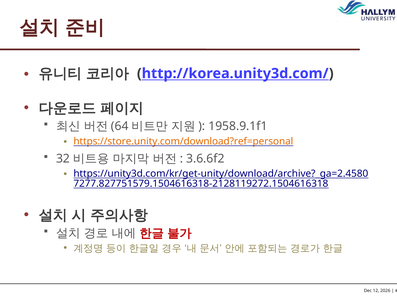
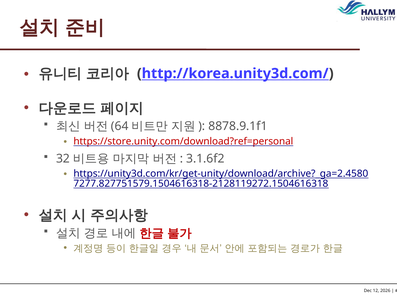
1958.9.1f1: 1958.9.1f1 -> 8878.9.1f1
https://store.unity.com/download?ref=personal colour: orange -> red
3.6.6f2: 3.6.6f2 -> 3.1.6f2
